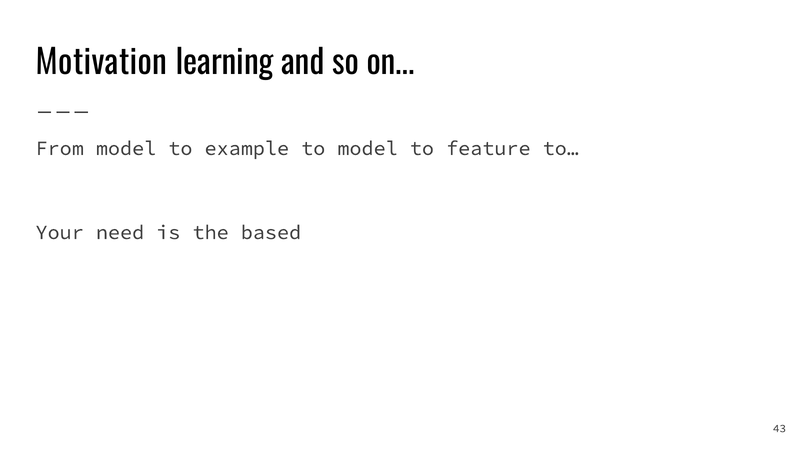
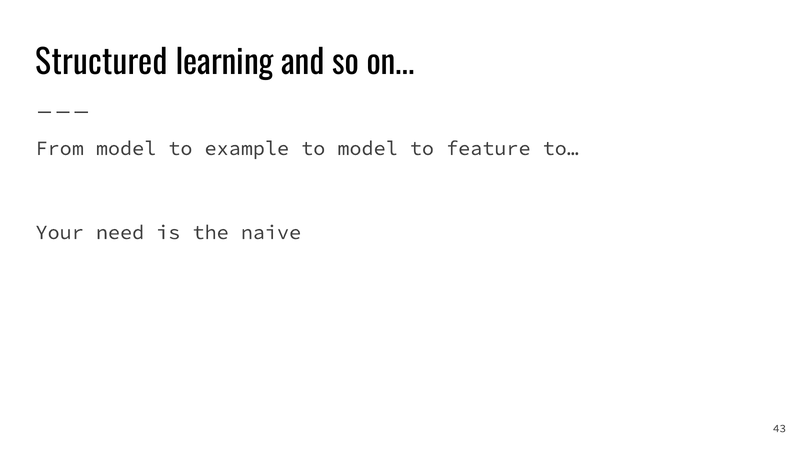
Motivation: Motivation -> Structured
based: based -> naive
